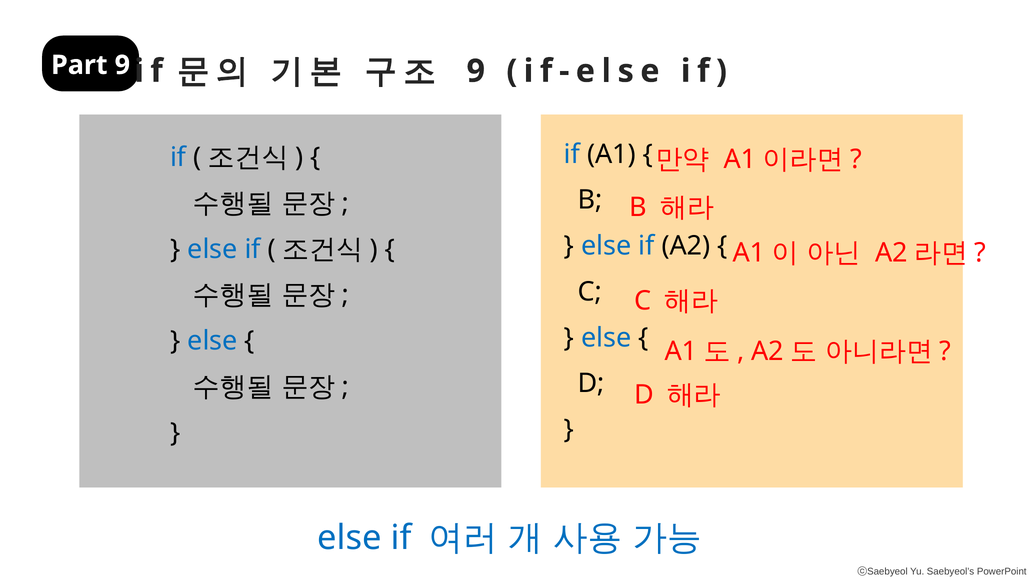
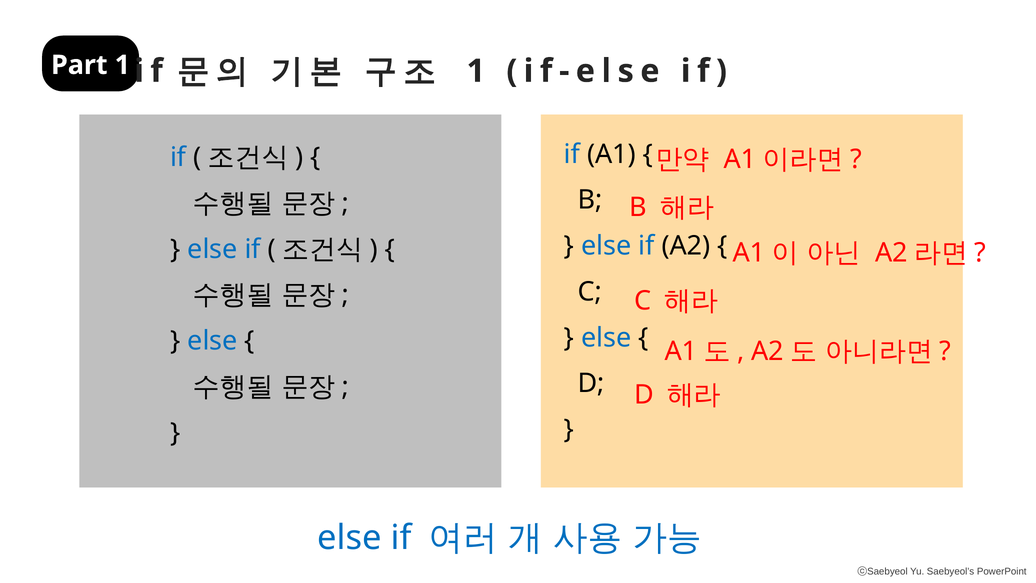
Part 9: 9 -> 1
9 at (476, 71): 9 -> 1
